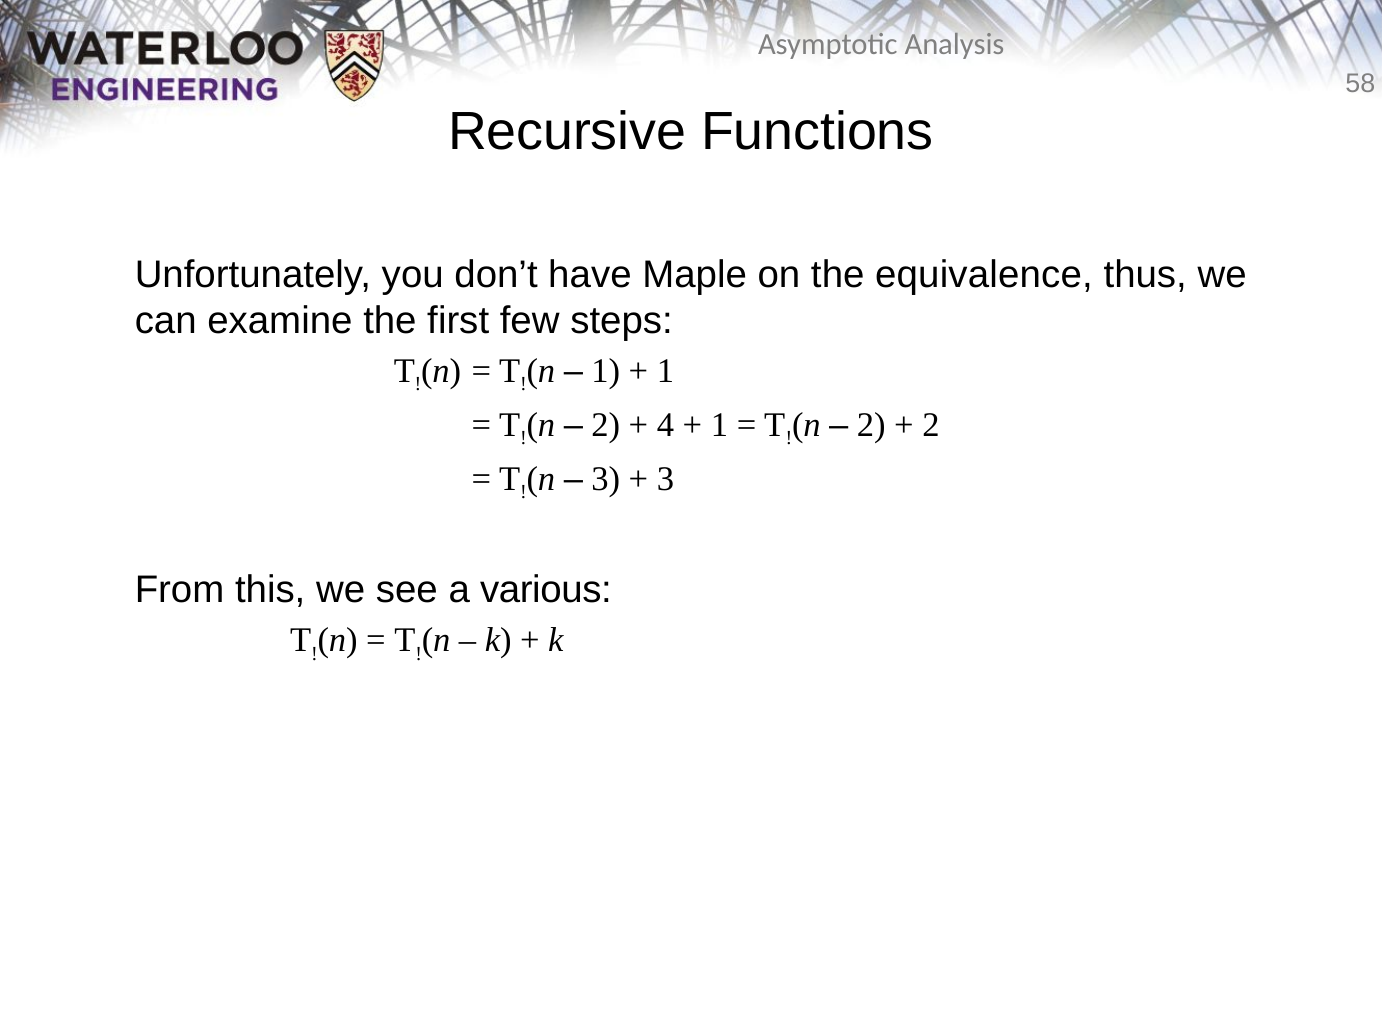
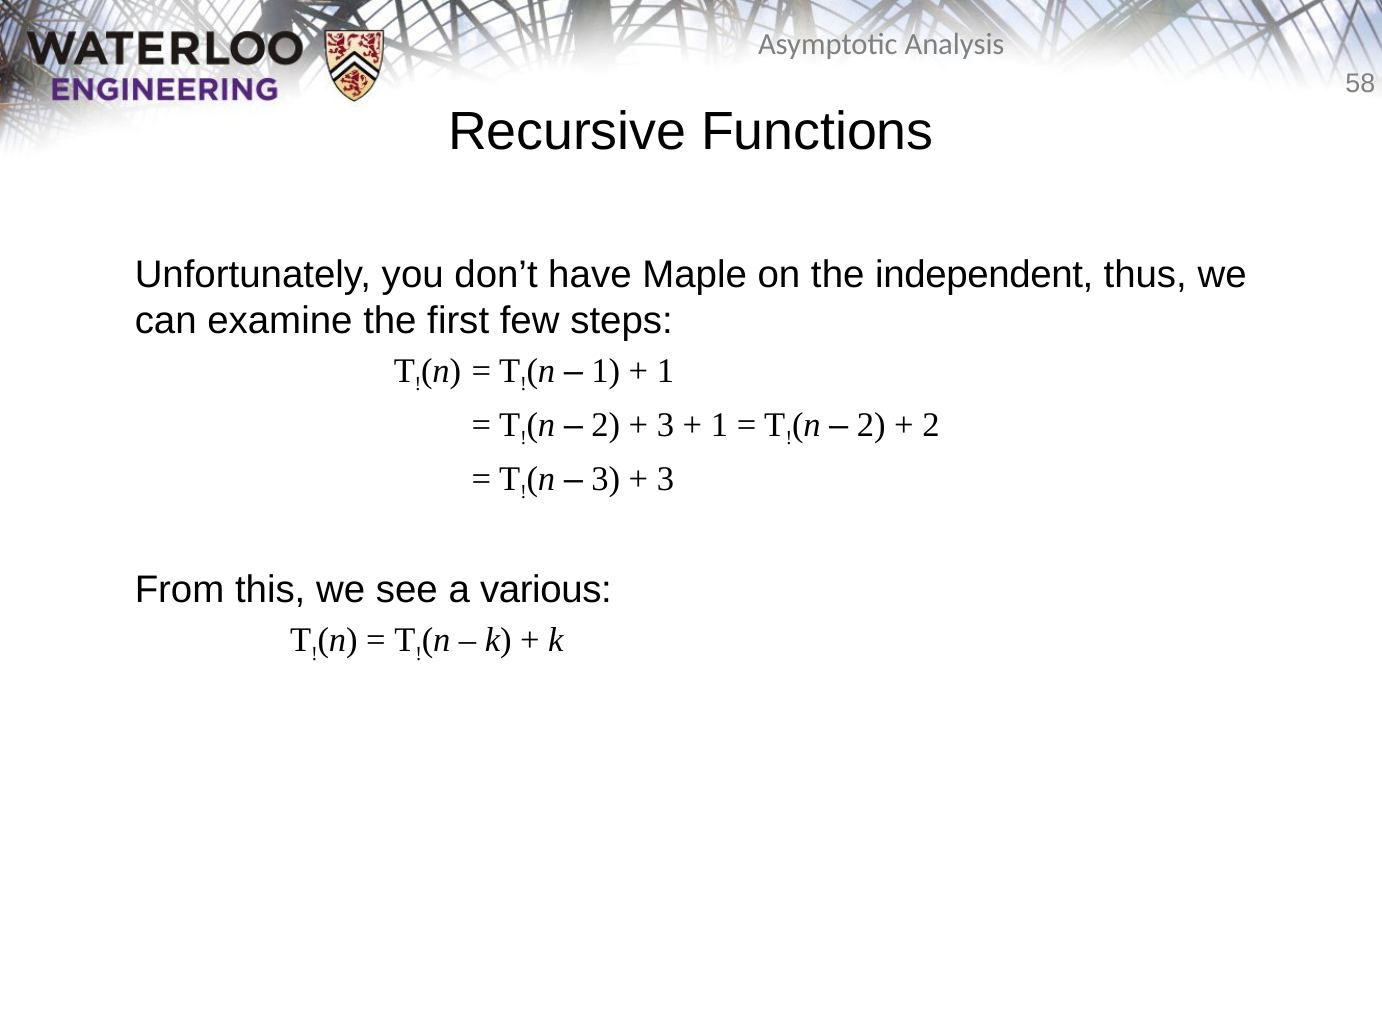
equivalence: equivalence -> independent
4 at (666, 425): 4 -> 3
